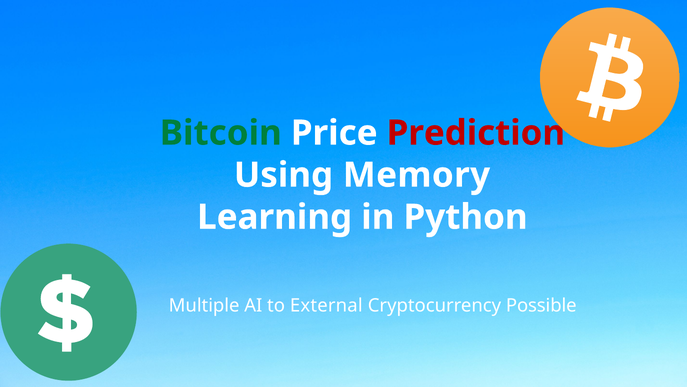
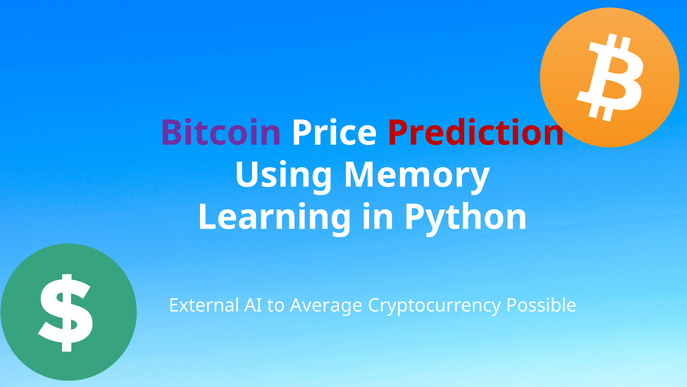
Bitcoin colour: green -> purple
Multiple: Multiple -> External
External: External -> Average
